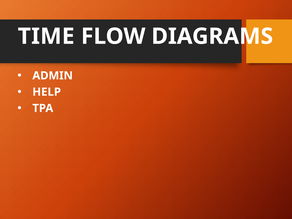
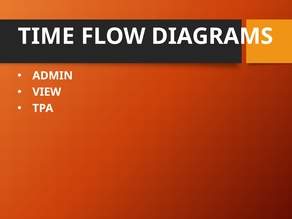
HELP: HELP -> VIEW
